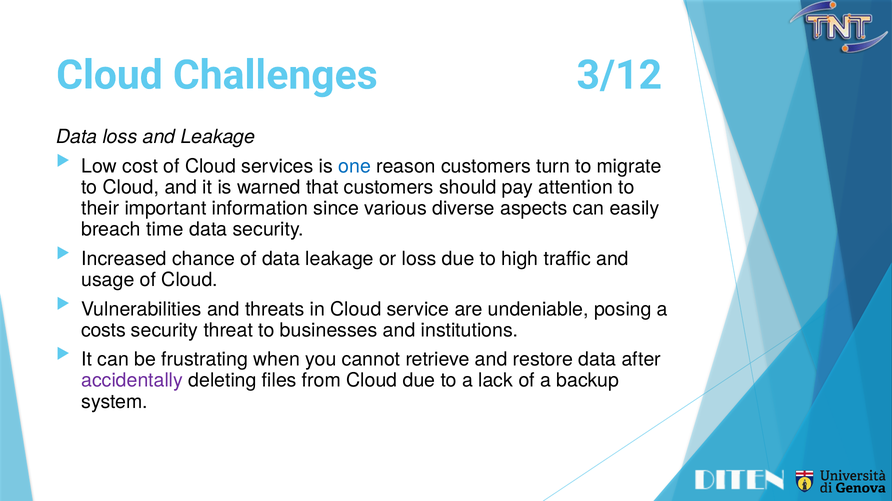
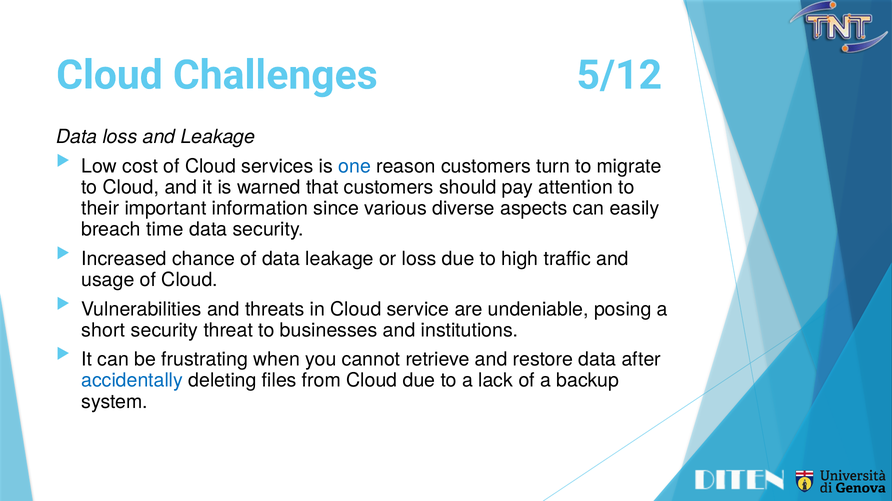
3/12: 3/12 -> 5/12
costs: costs -> short
accidentally colour: purple -> blue
